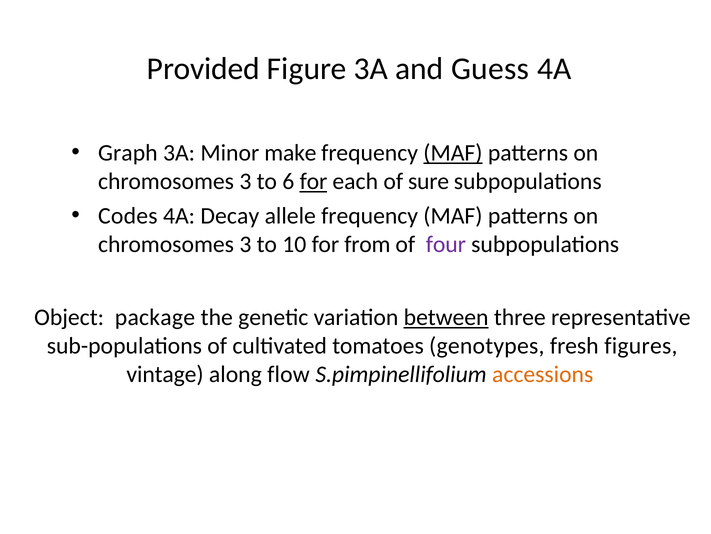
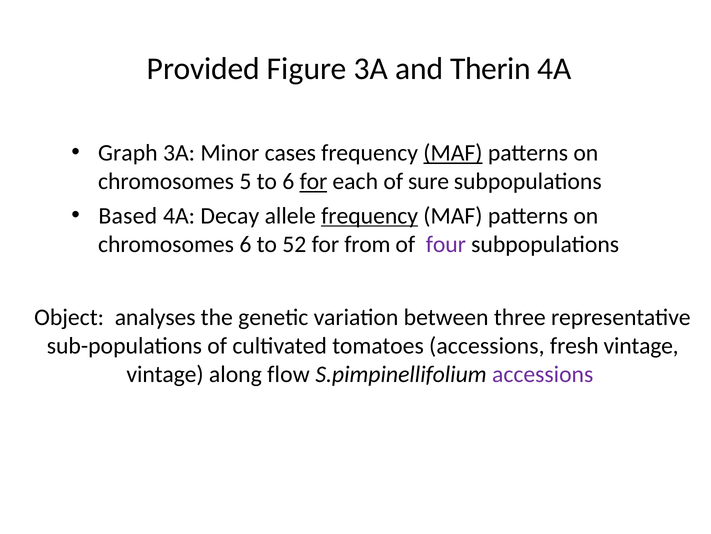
Guess: Guess -> Therin
make: make -> cases
3 at (245, 181): 3 -> 5
Codes: Codes -> Based
frequency at (370, 215) underline: none -> present
3 at (245, 244): 3 -> 6
10: 10 -> 52
package: package -> analyses
between underline: present -> none
tomatoes genotypes: genotypes -> accessions
fresh figures: figures -> vintage
accessions at (543, 374) colour: orange -> purple
